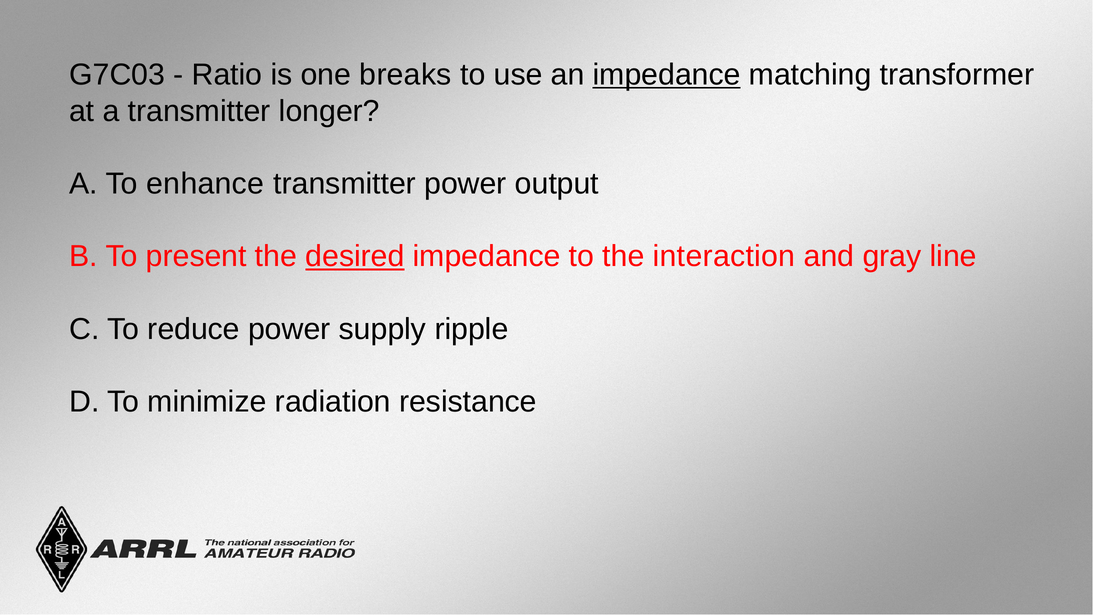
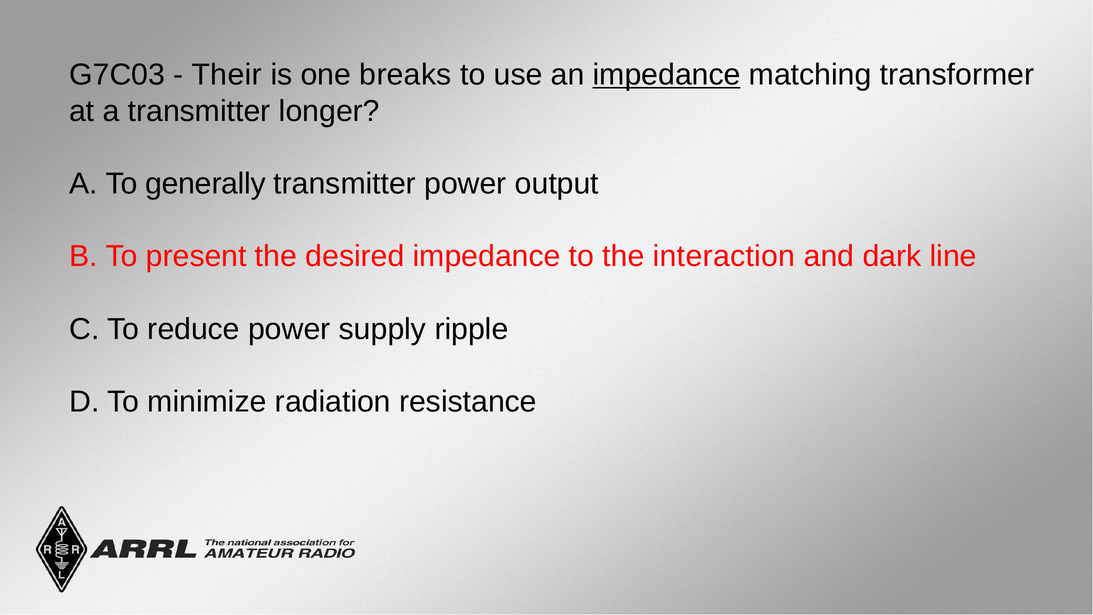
Ratio: Ratio -> Their
enhance: enhance -> generally
desired underline: present -> none
gray: gray -> dark
